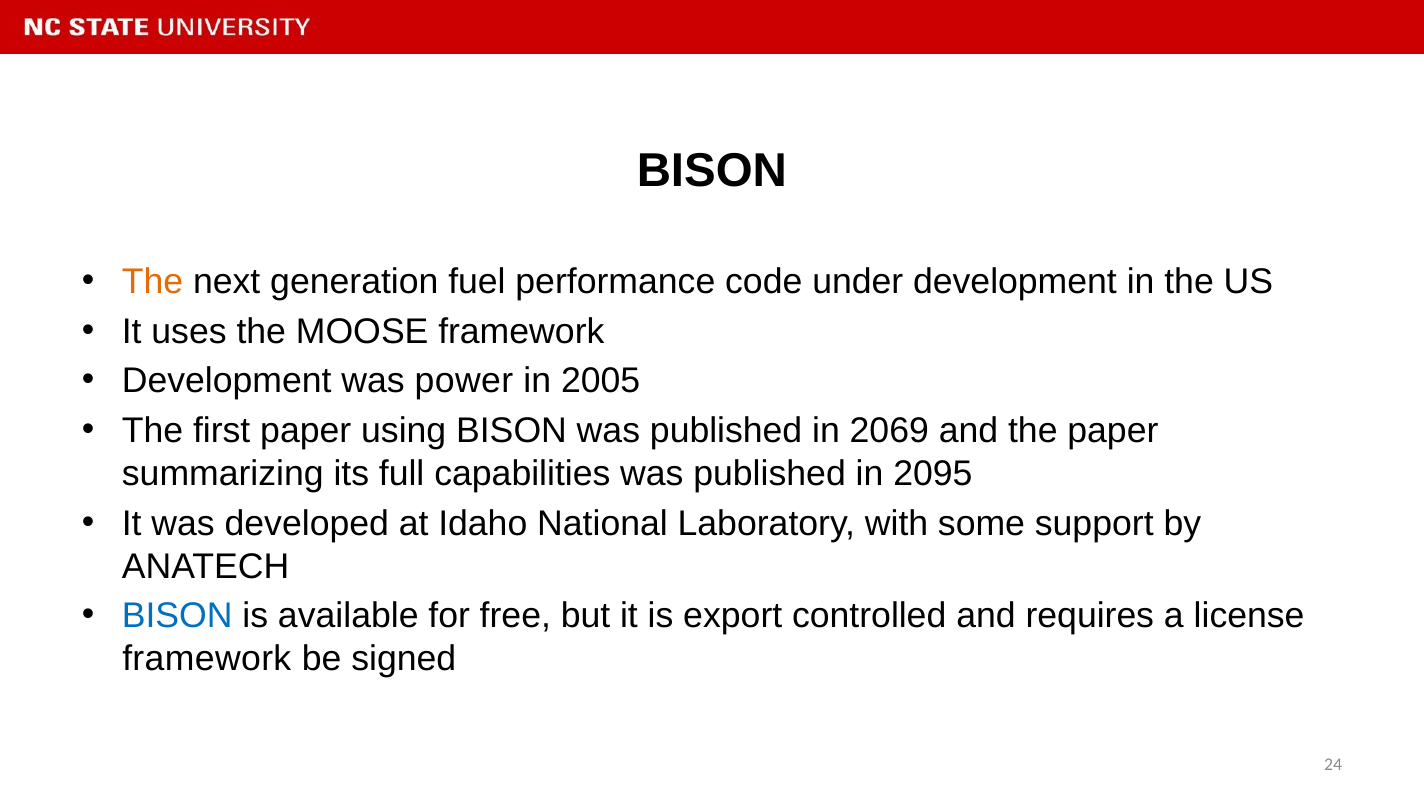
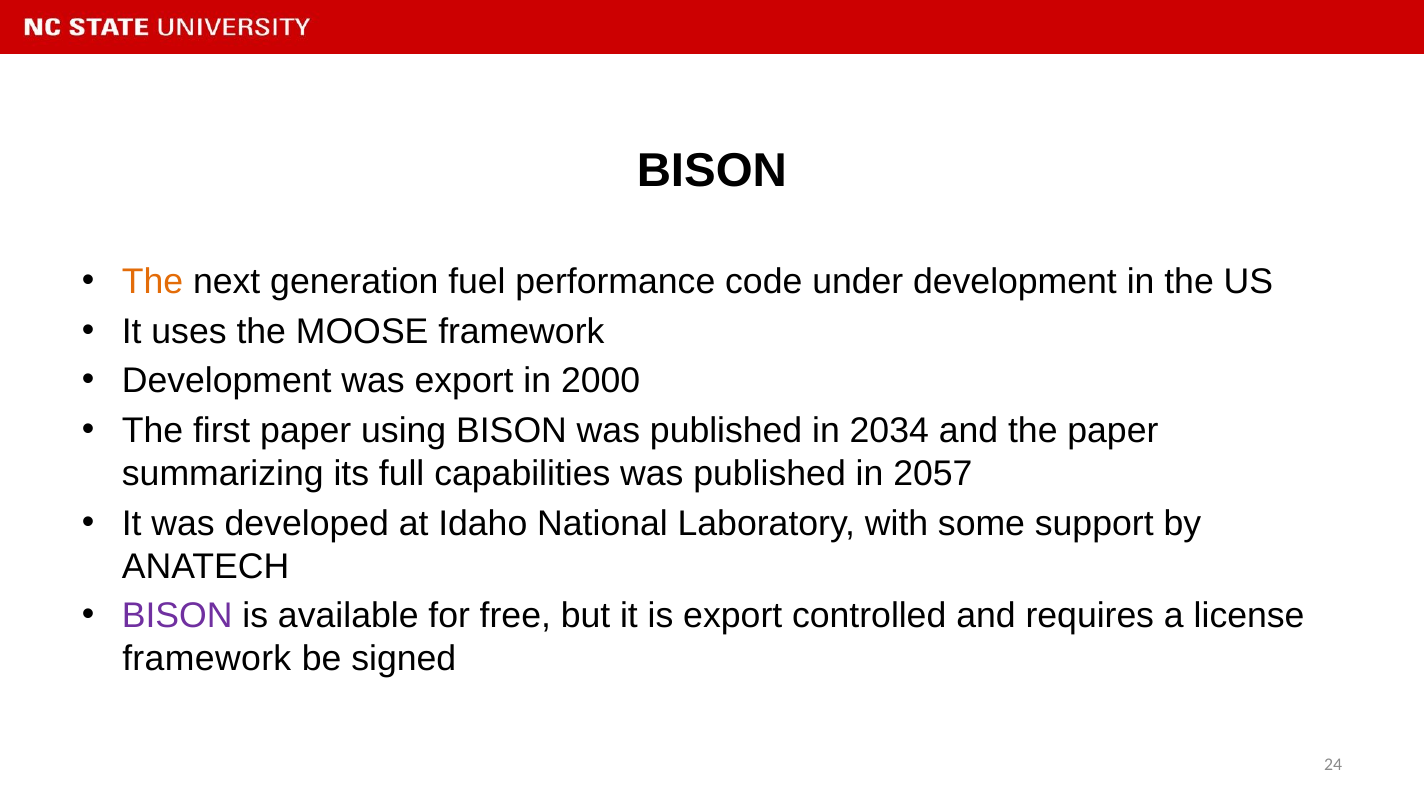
was power: power -> export
2005: 2005 -> 2000
2069: 2069 -> 2034
2095: 2095 -> 2057
BISON at (177, 616) colour: blue -> purple
